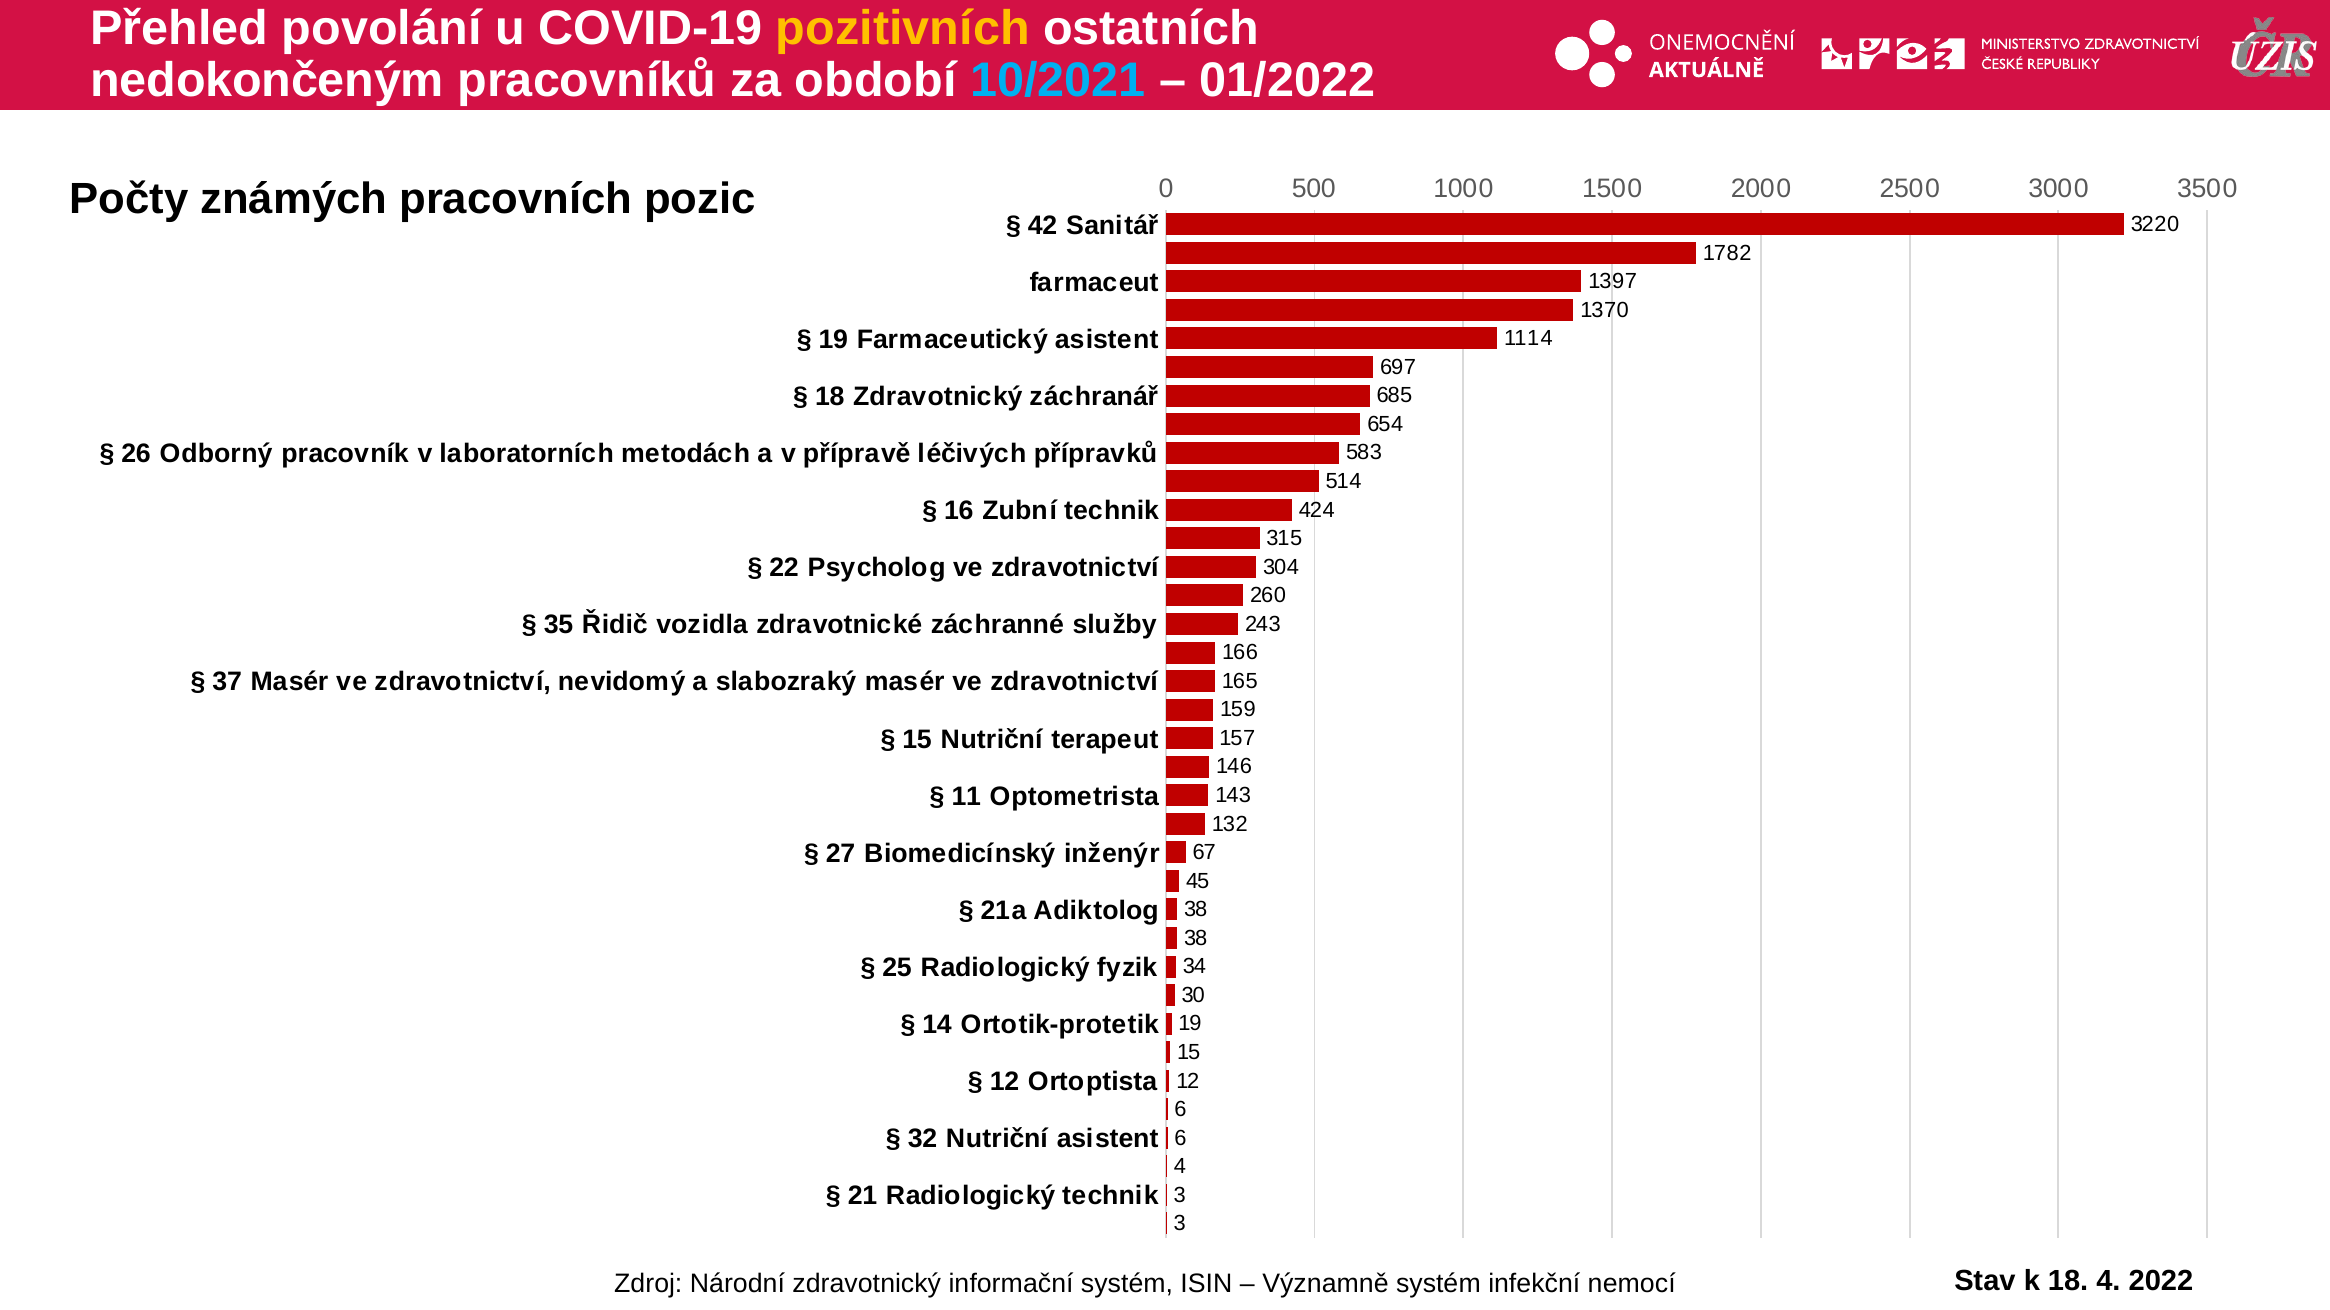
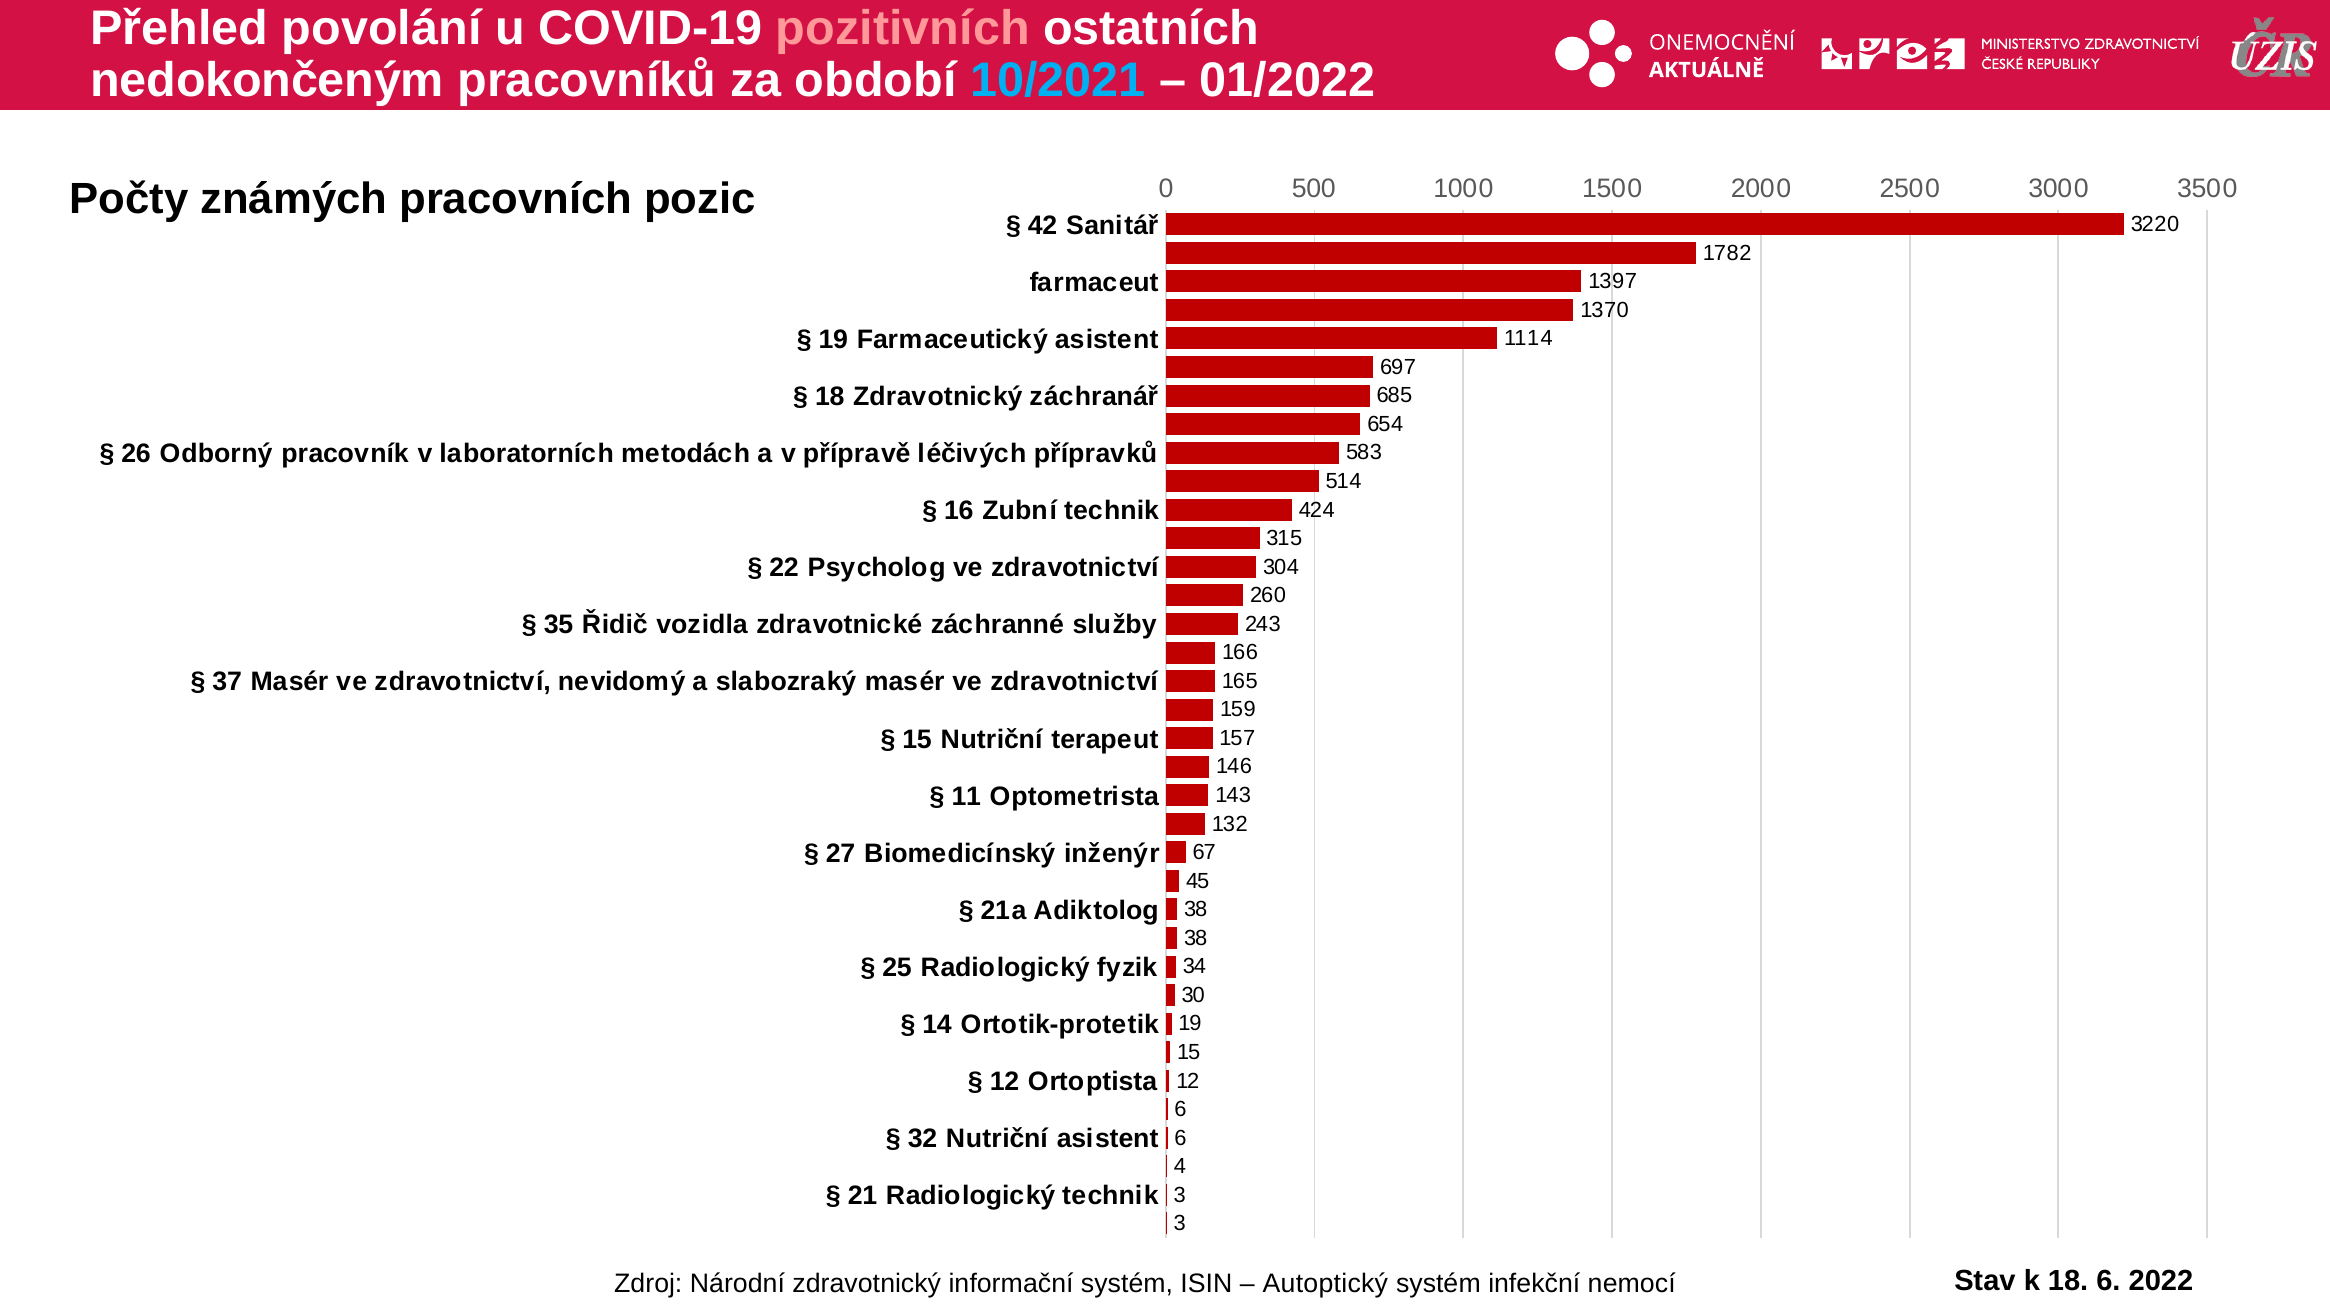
pozitivních colour: yellow -> pink
18 4: 4 -> 6
Významně: Významně -> Autoptický
